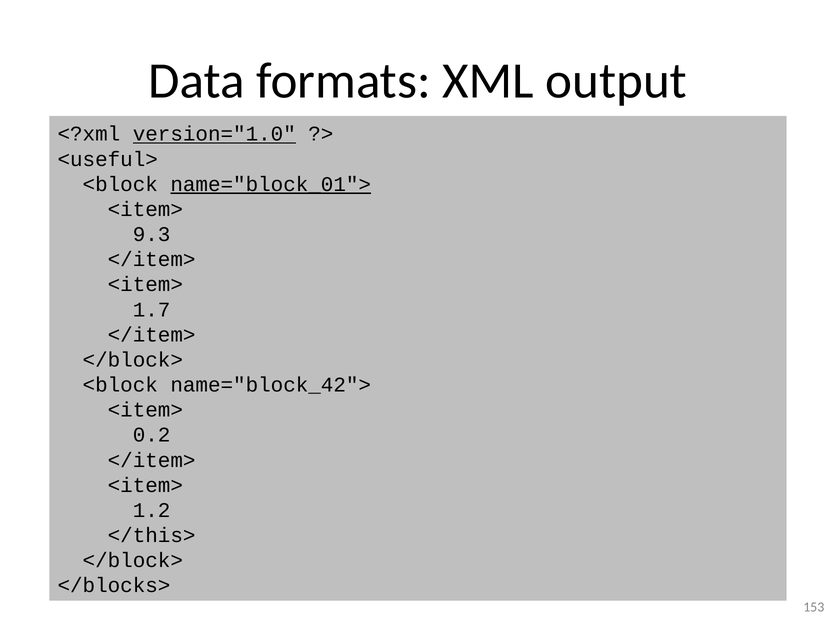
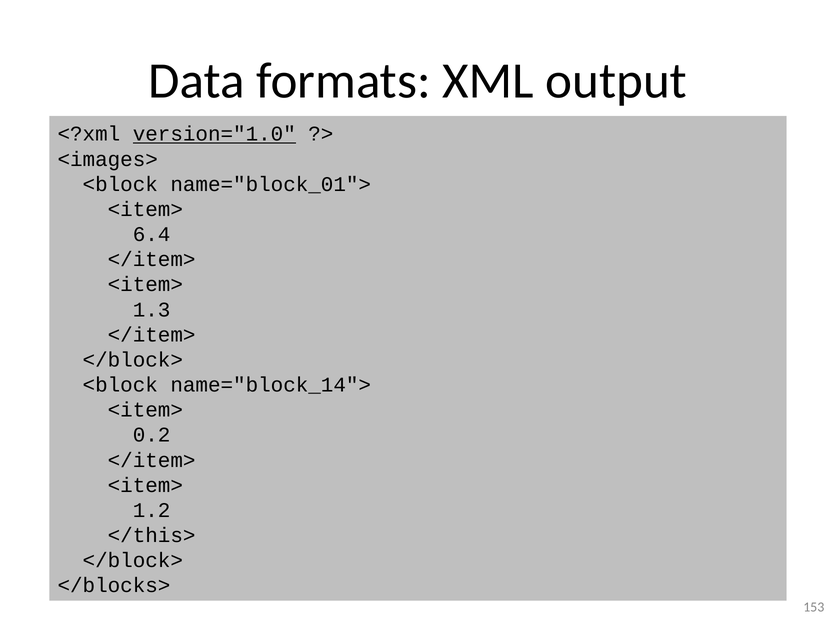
<useful>: <useful> -> <images>
name="block_01"> underline: present -> none
9.3: 9.3 -> 6.4
1.7: 1.7 -> 1.3
name="block_42">: name="block_42"> -> name="block_14">
